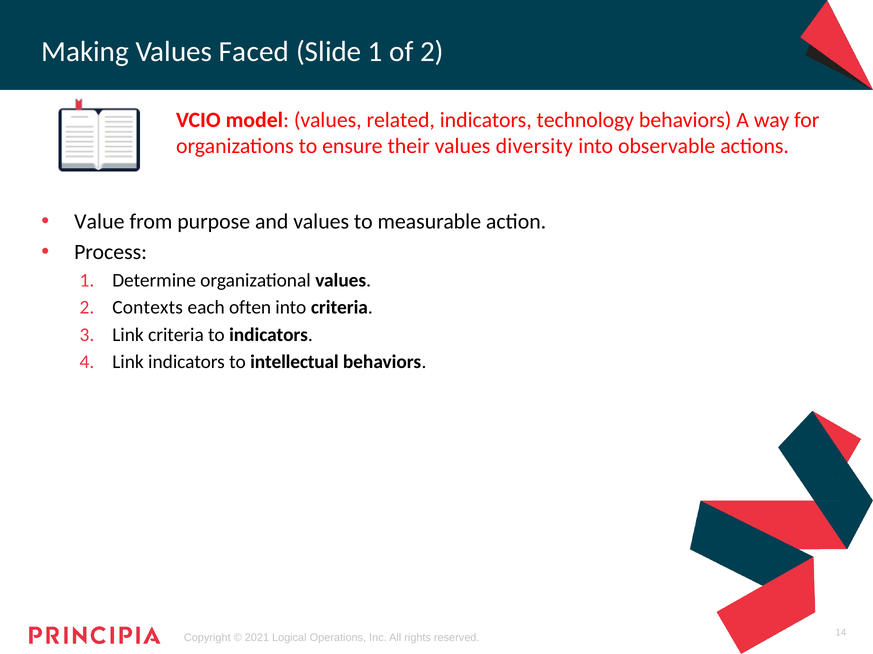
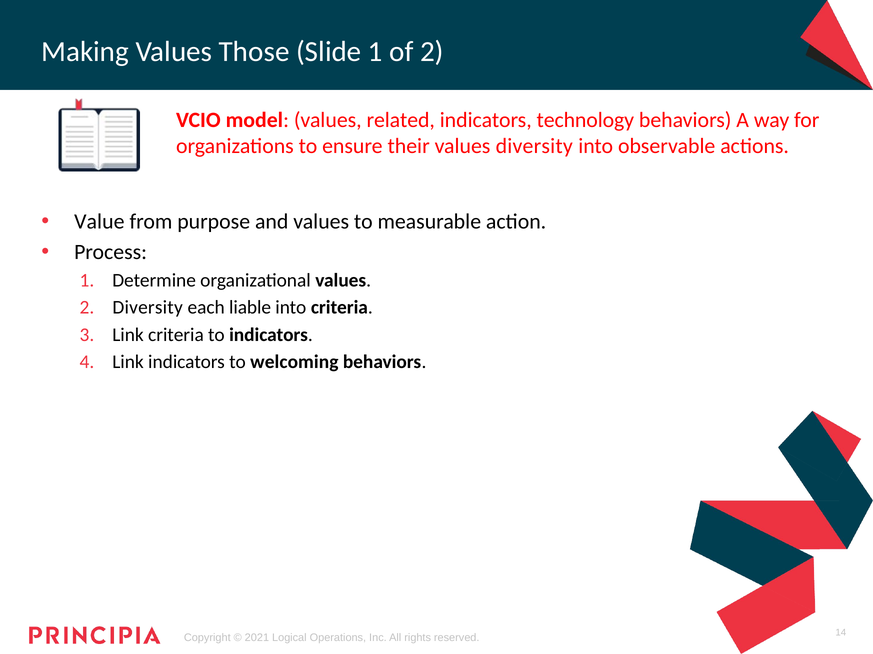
Faced: Faced -> Those
2 Contexts: Contexts -> Diversity
often: often -> liable
intellectual: intellectual -> welcoming
